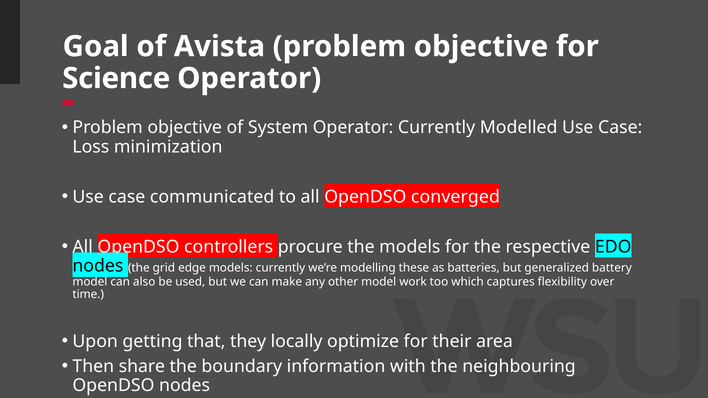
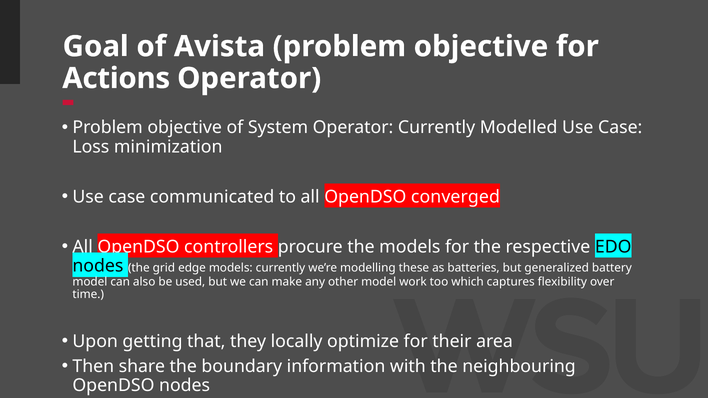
Science: Science -> Actions
